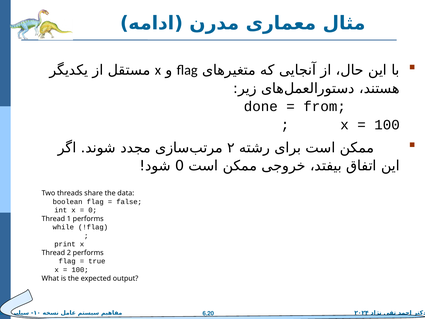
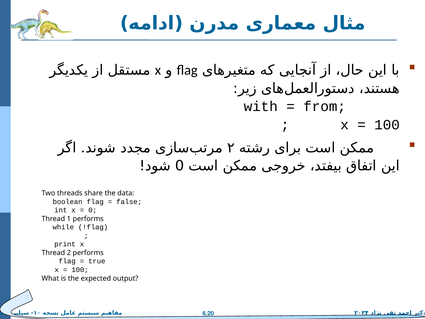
done: done -> with
